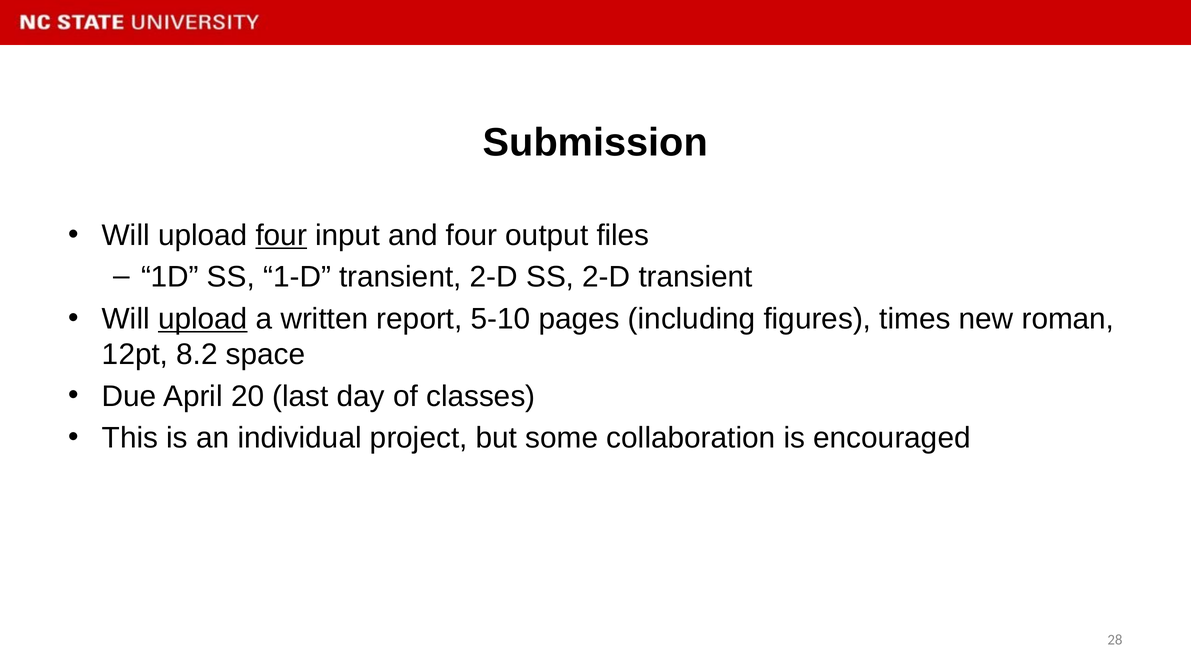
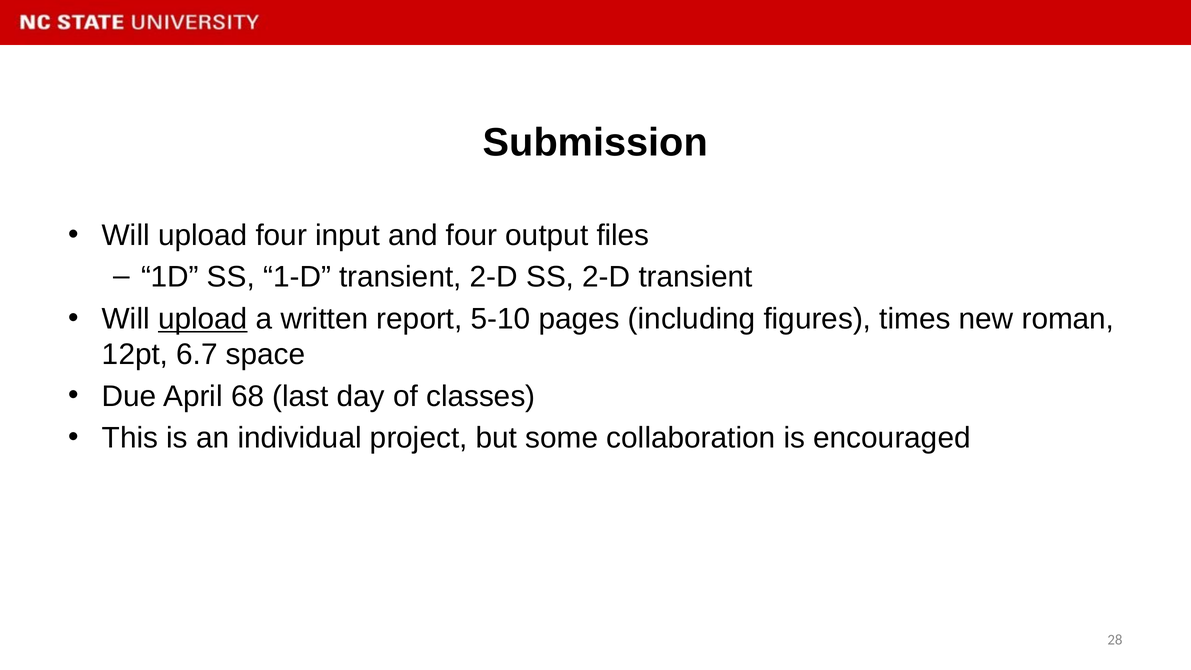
four at (281, 235) underline: present -> none
8.2: 8.2 -> 6.7
20: 20 -> 68
